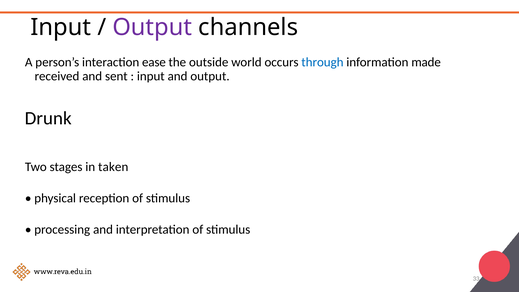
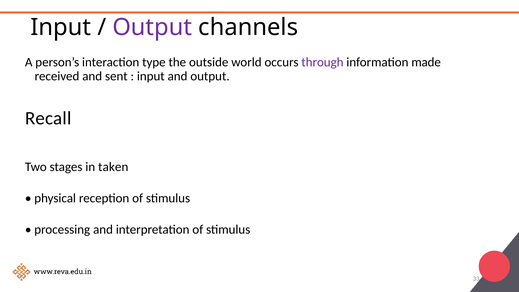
ease: ease -> type
through colour: blue -> purple
Drunk: Drunk -> Recall
